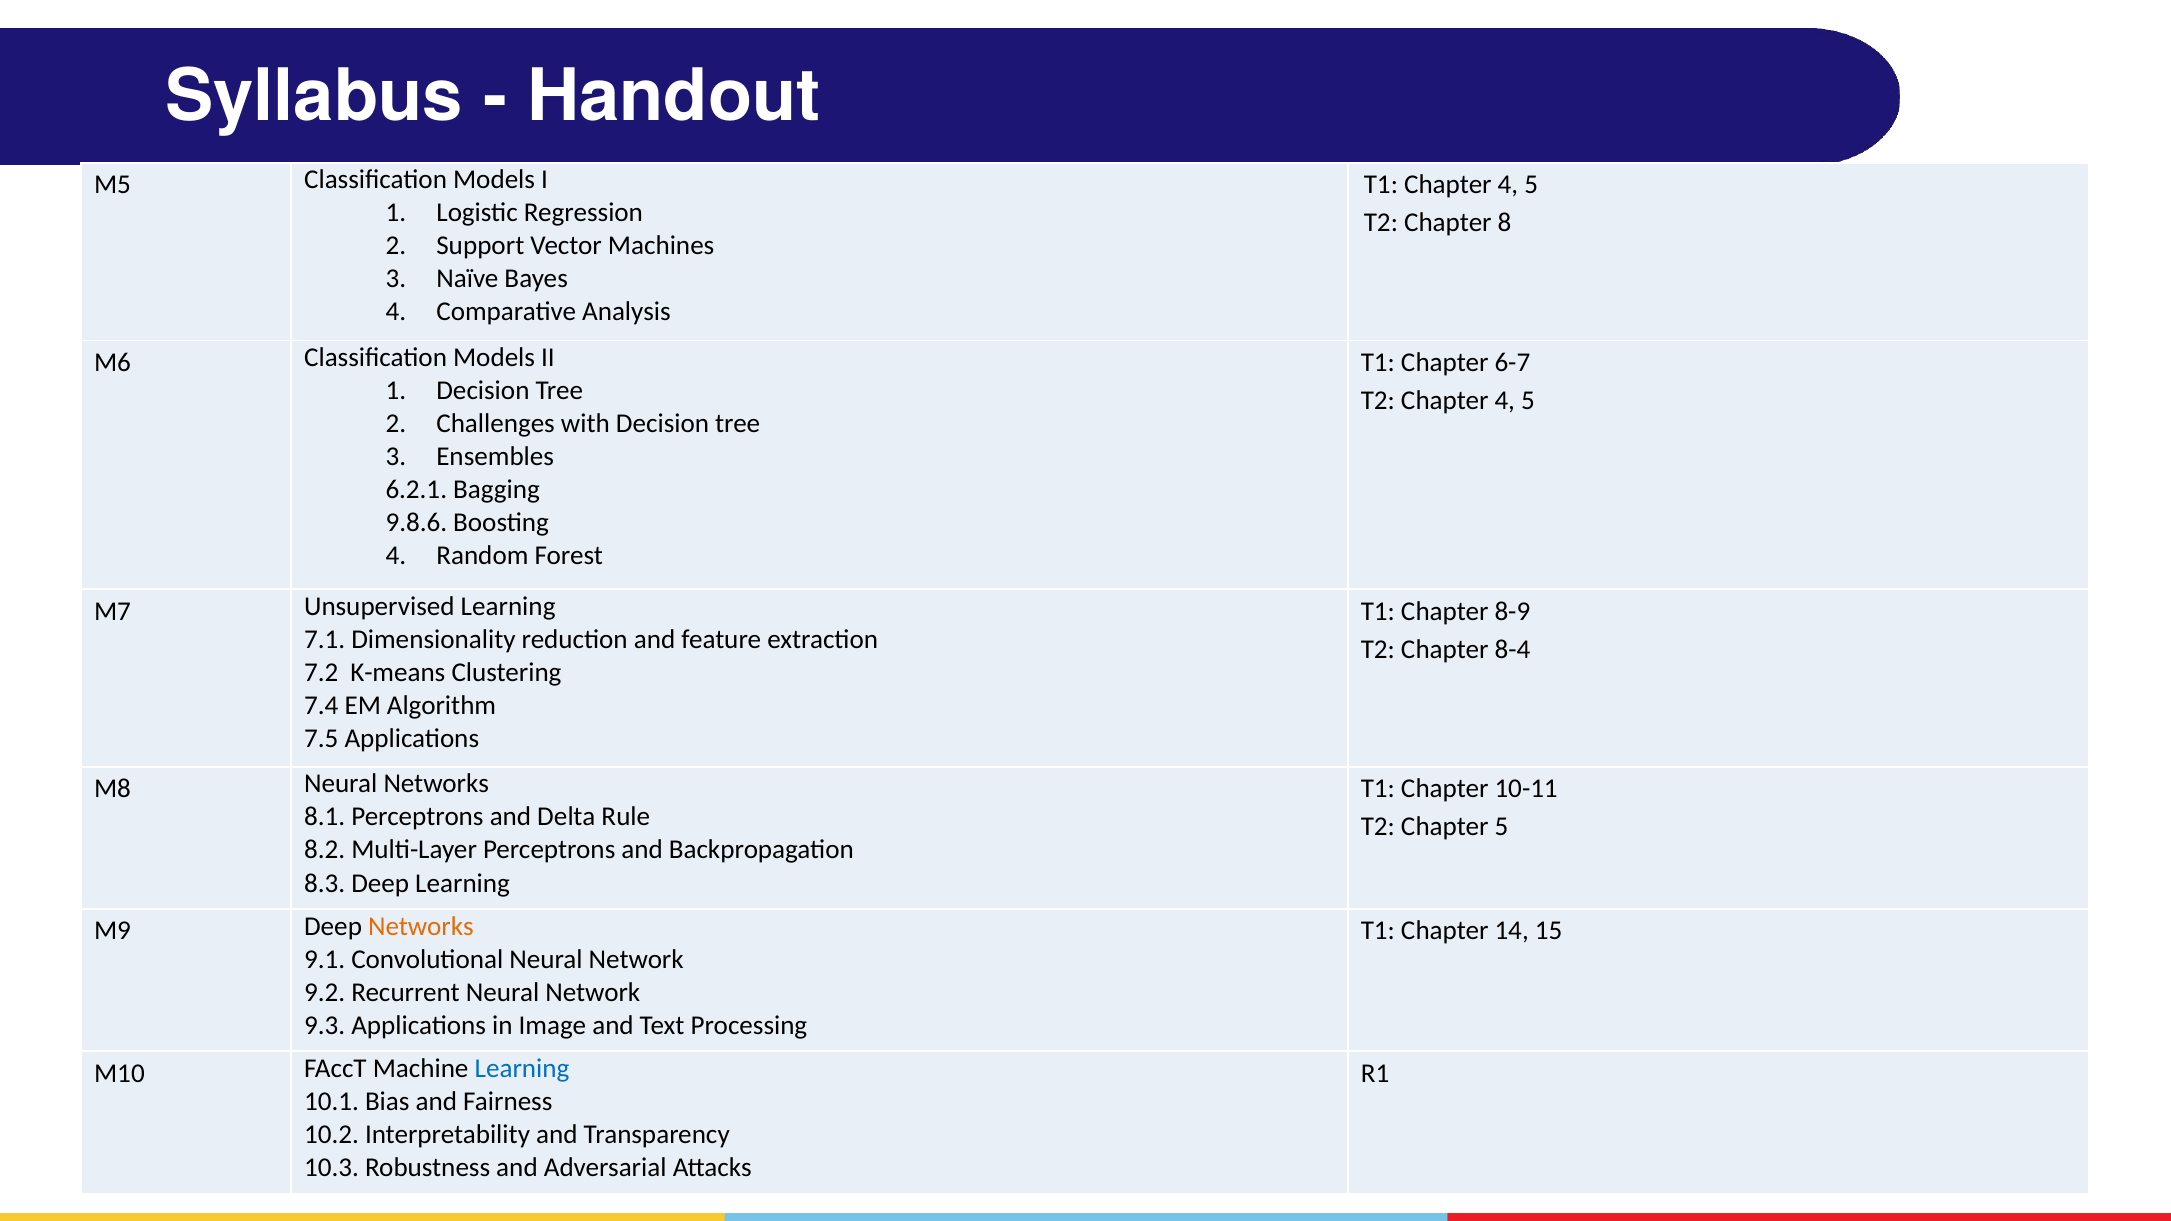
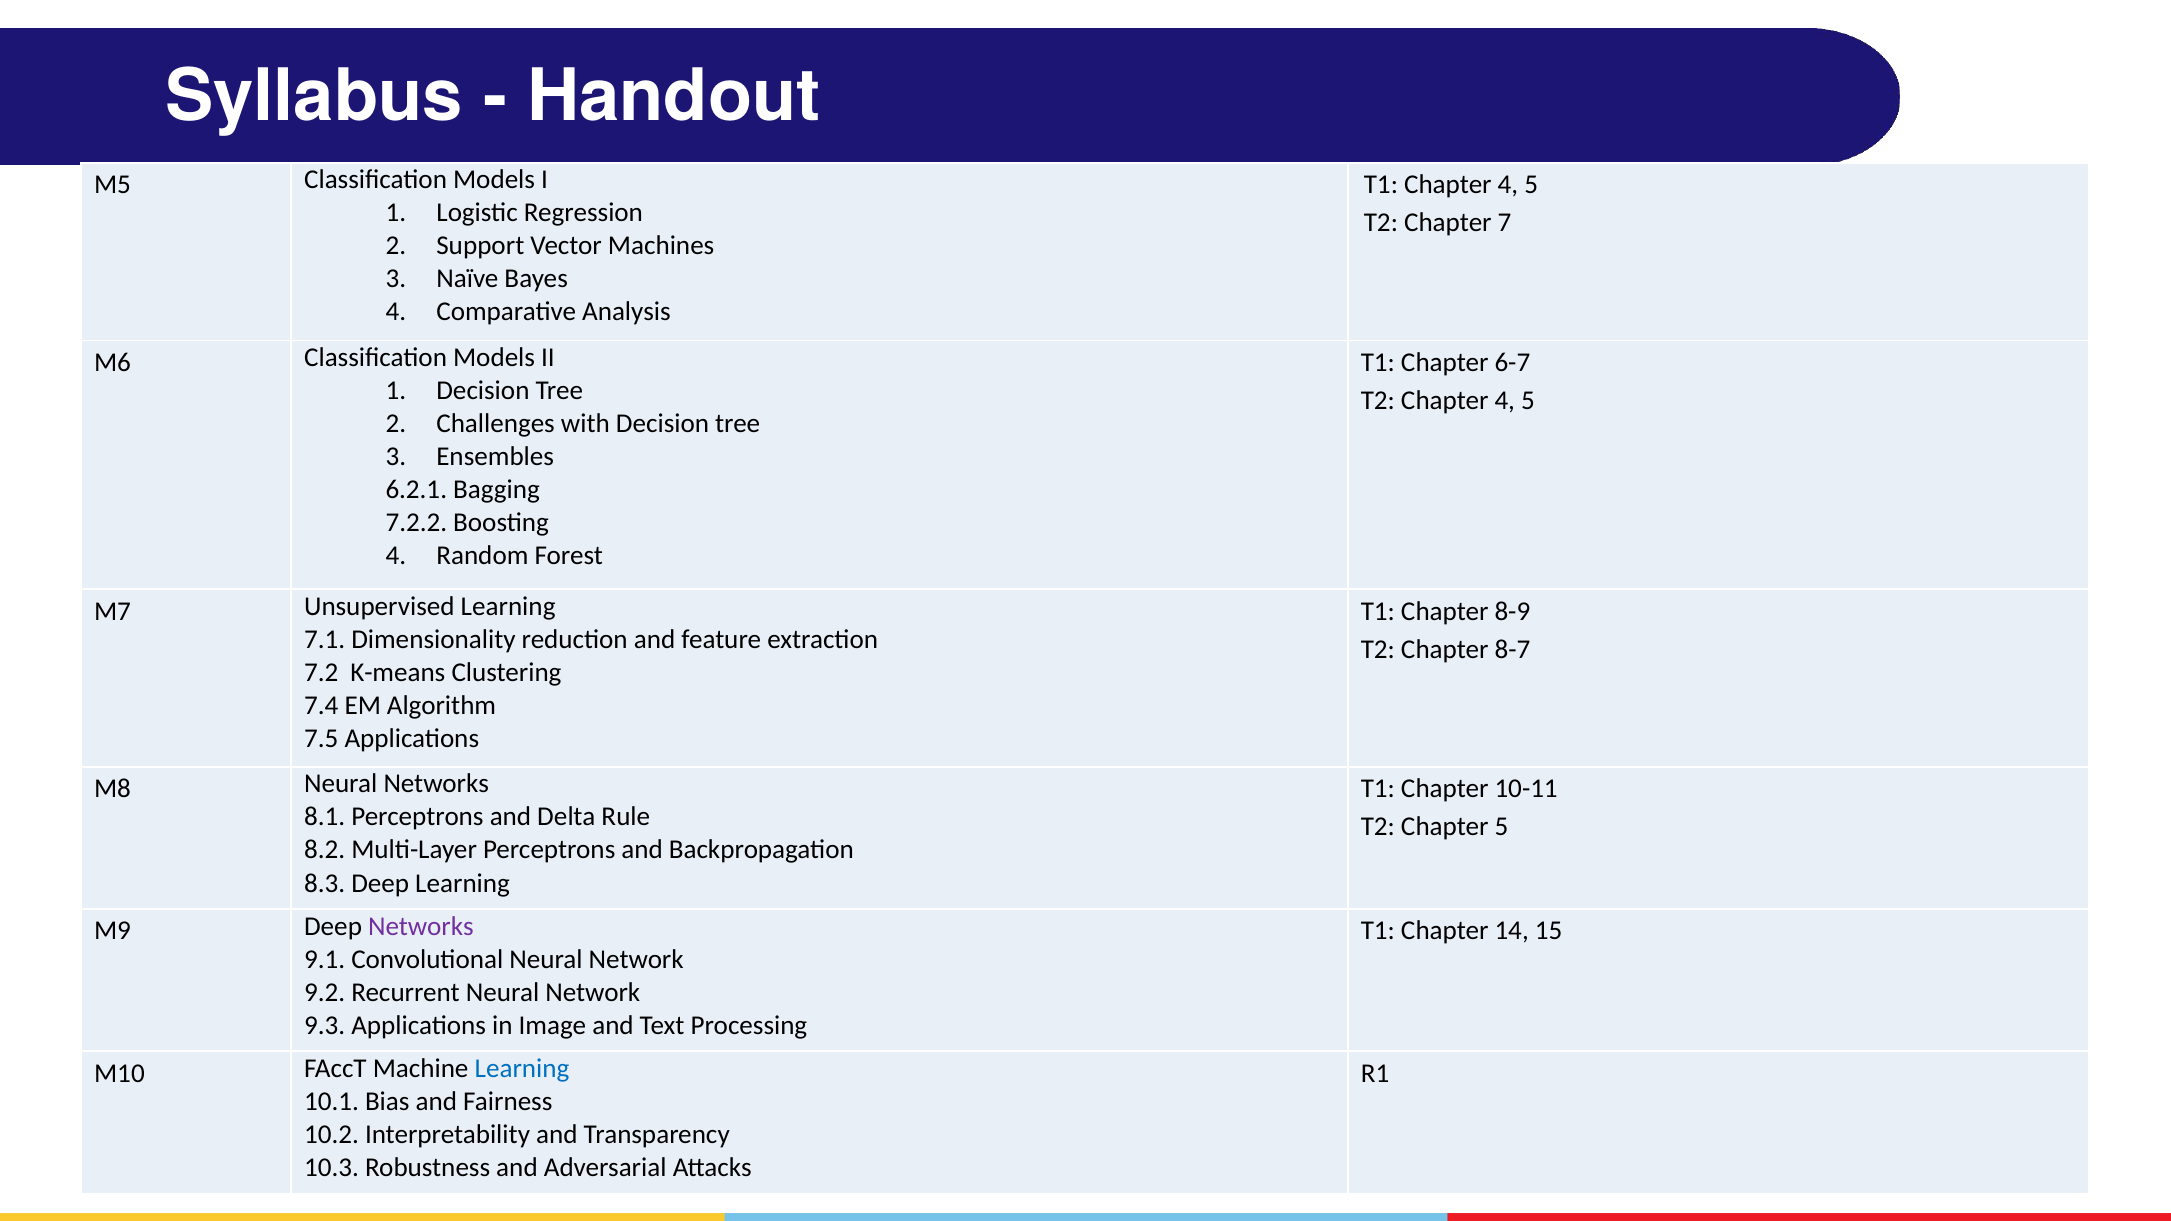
8: 8 -> 7
9.8.6: 9.8.6 -> 7.2.2
8-4: 8-4 -> 8-7
Networks at (421, 926) colour: orange -> purple
